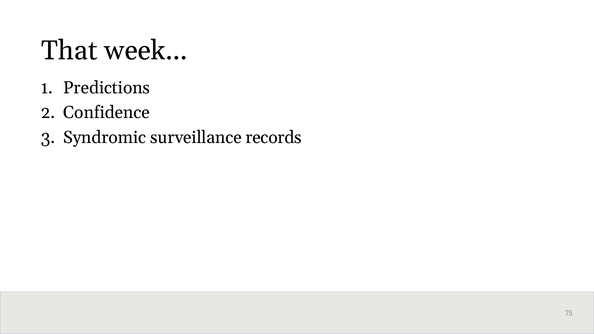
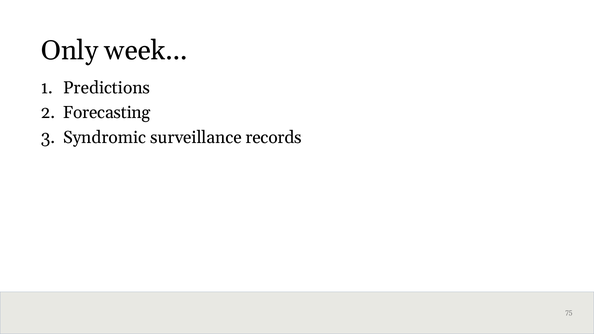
That: That -> Only
Confidence: Confidence -> Forecasting
